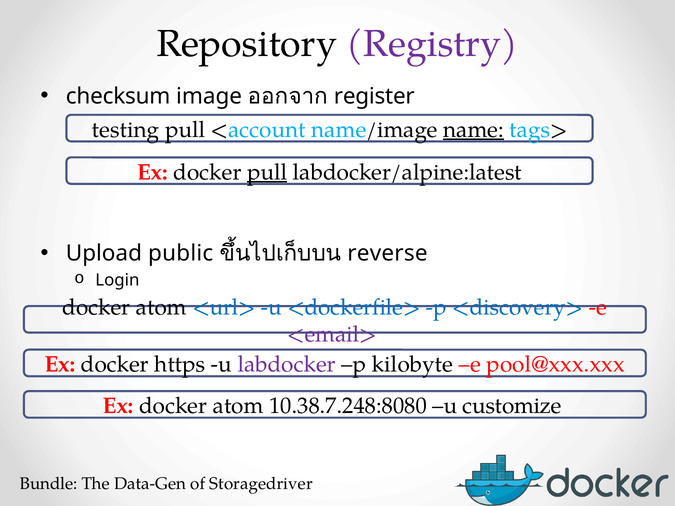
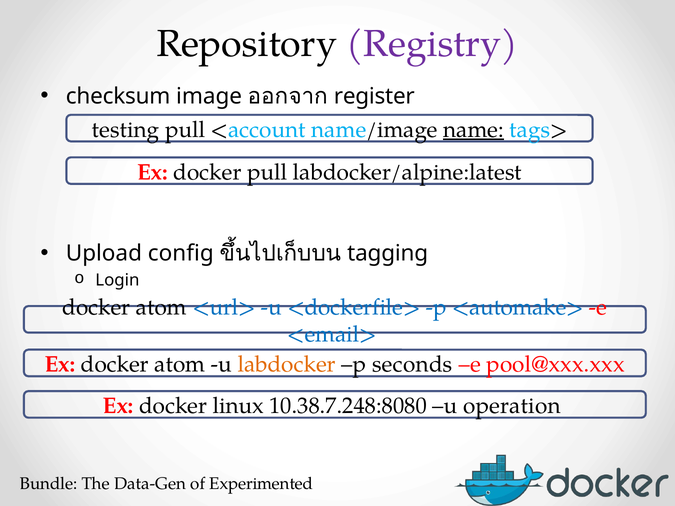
pull at (267, 172) underline: present -> none
public: public -> config
reverse: reverse -> tagging
<discovery>: <discovery> -> <automake>
<email> colour: purple -> blue
Ex docker https: https -> atom
labdocker colour: purple -> orange
kilobyte: kilobyte -> seconds
Ex docker atom: atom -> linux
customize: customize -> operation
Storagedriver: Storagedriver -> Experimented
